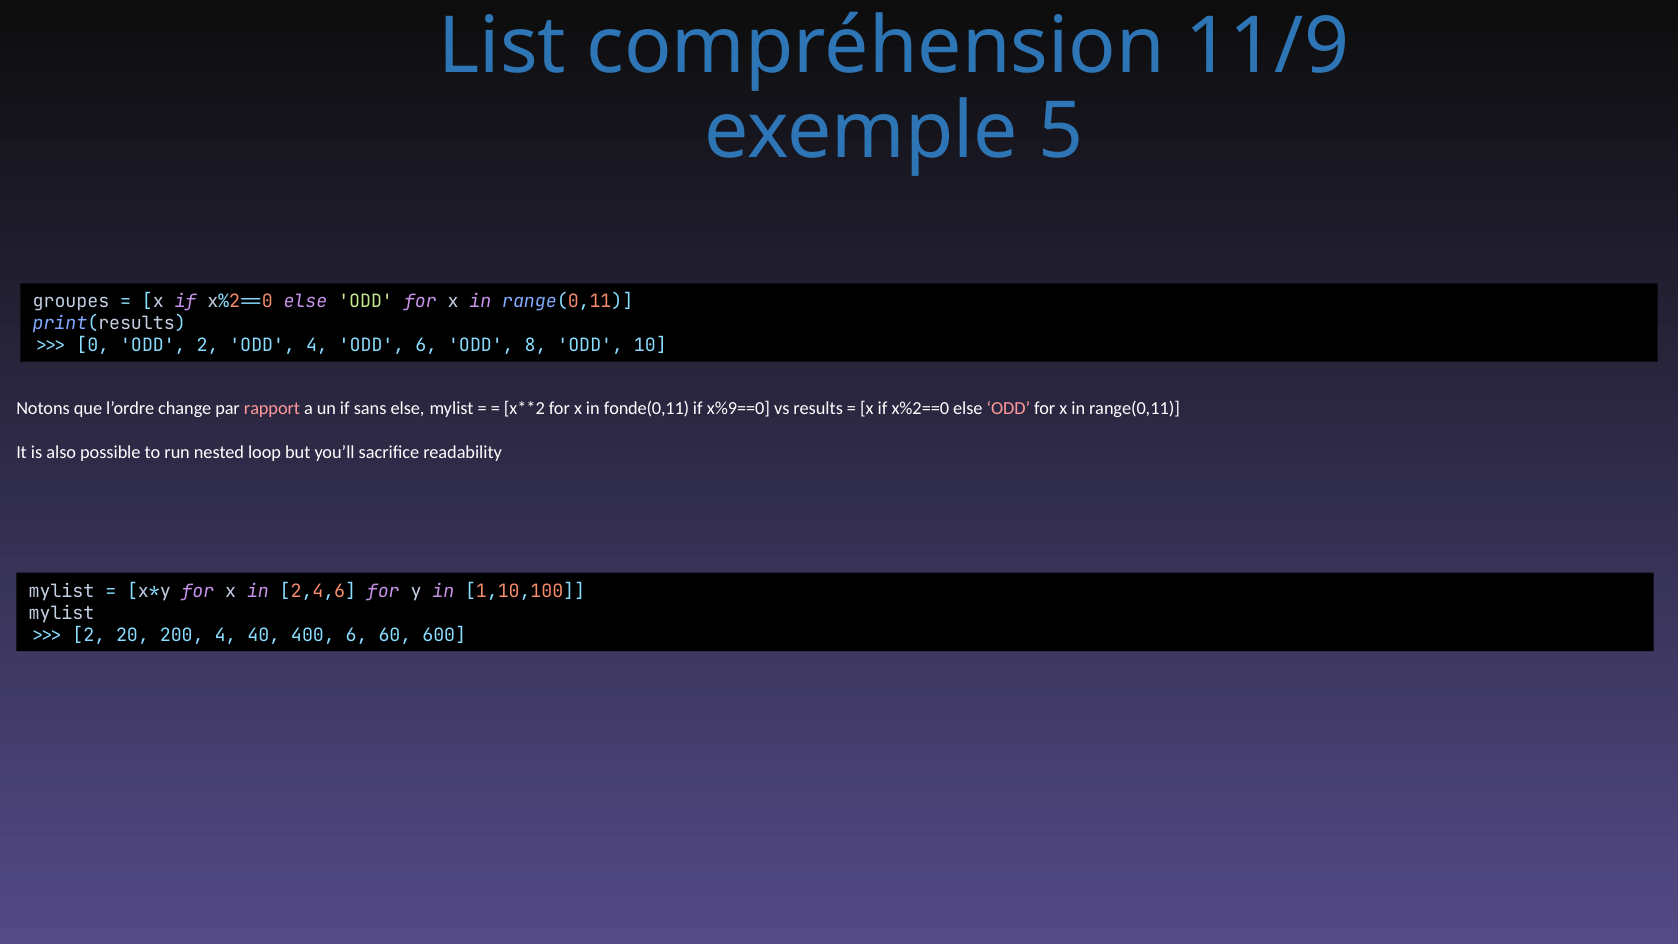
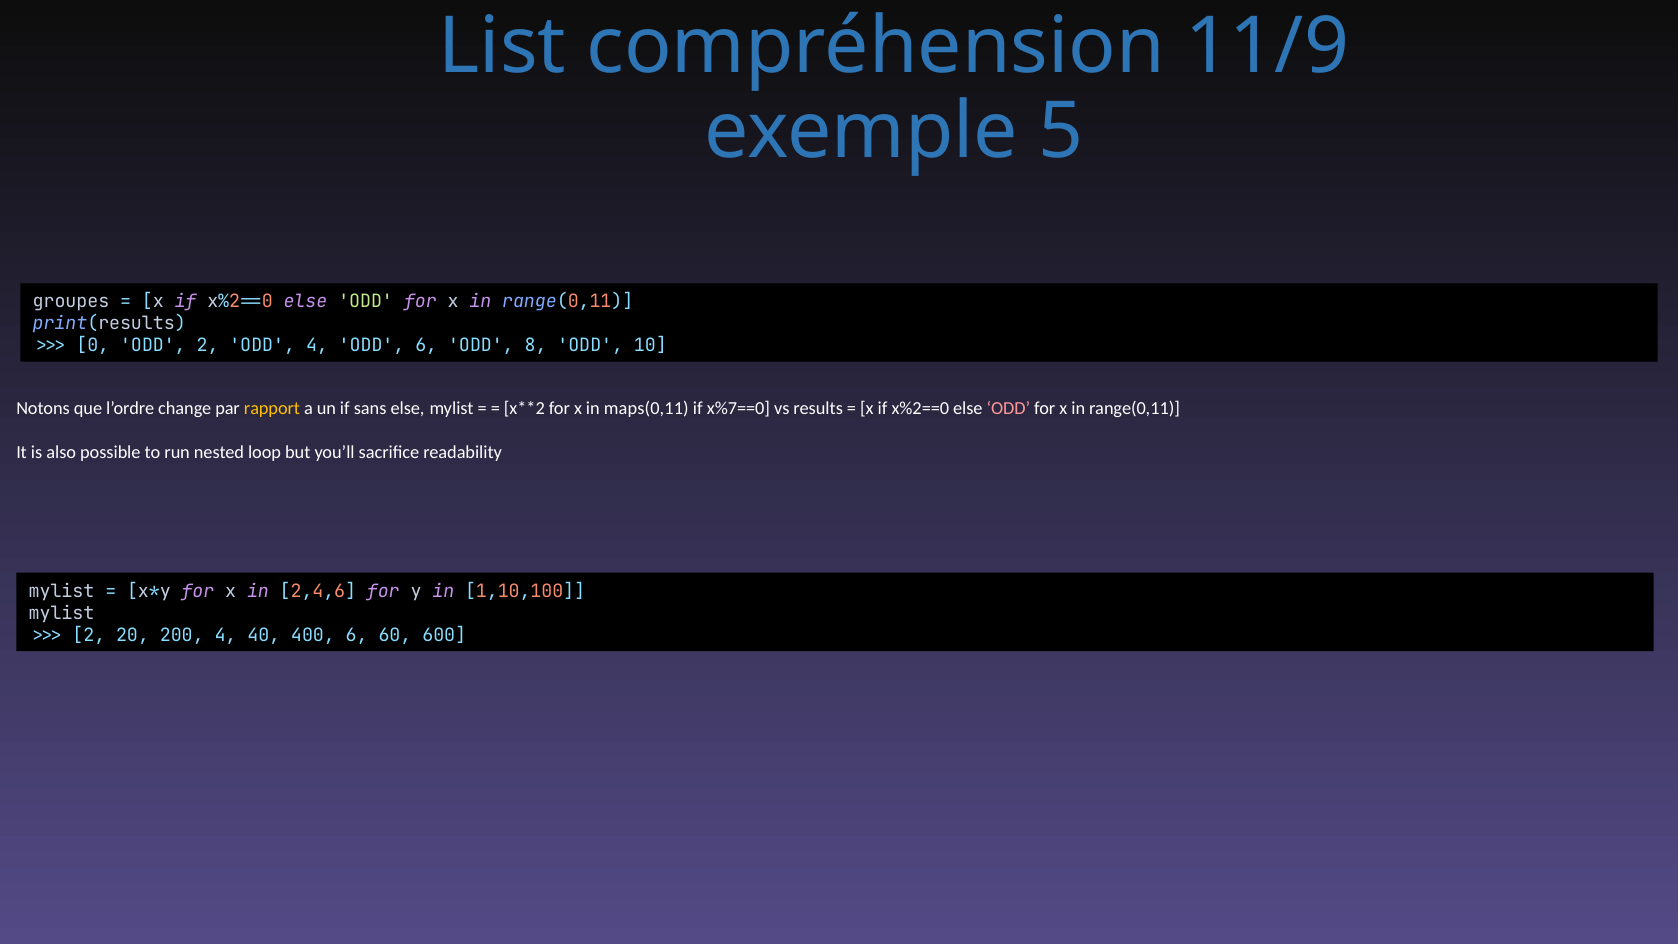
rapport colour: pink -> yellow
fonde(0,11: fonde(0,11 -> maps(0,11
x%9==0: x%9==0 -> x%7==0
